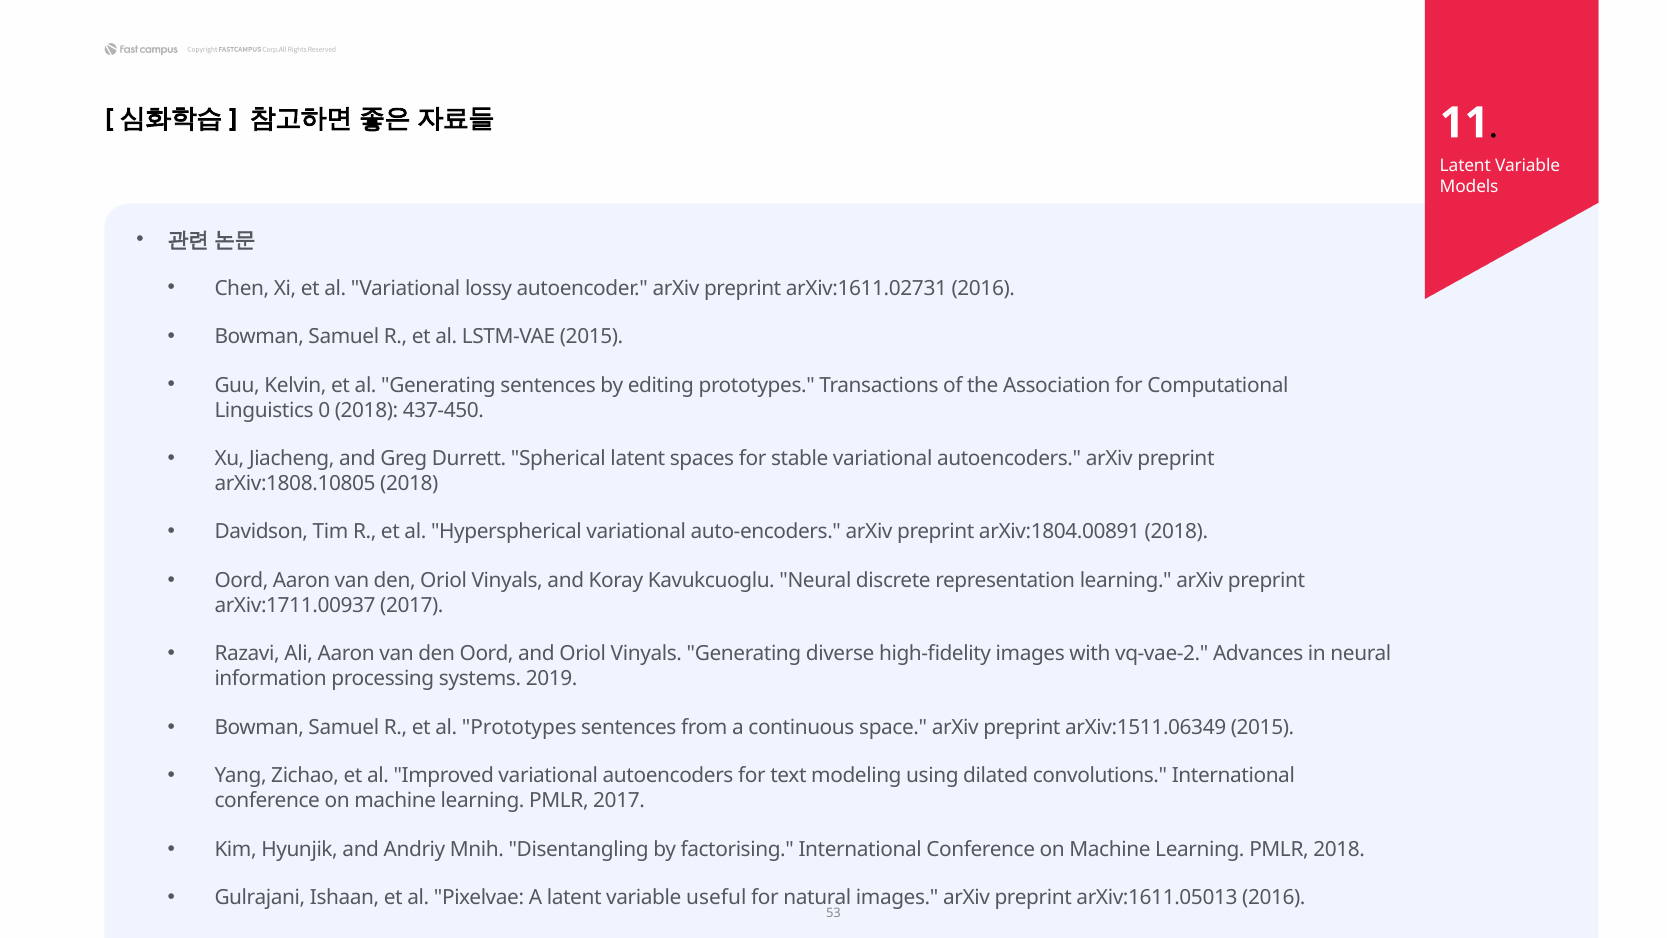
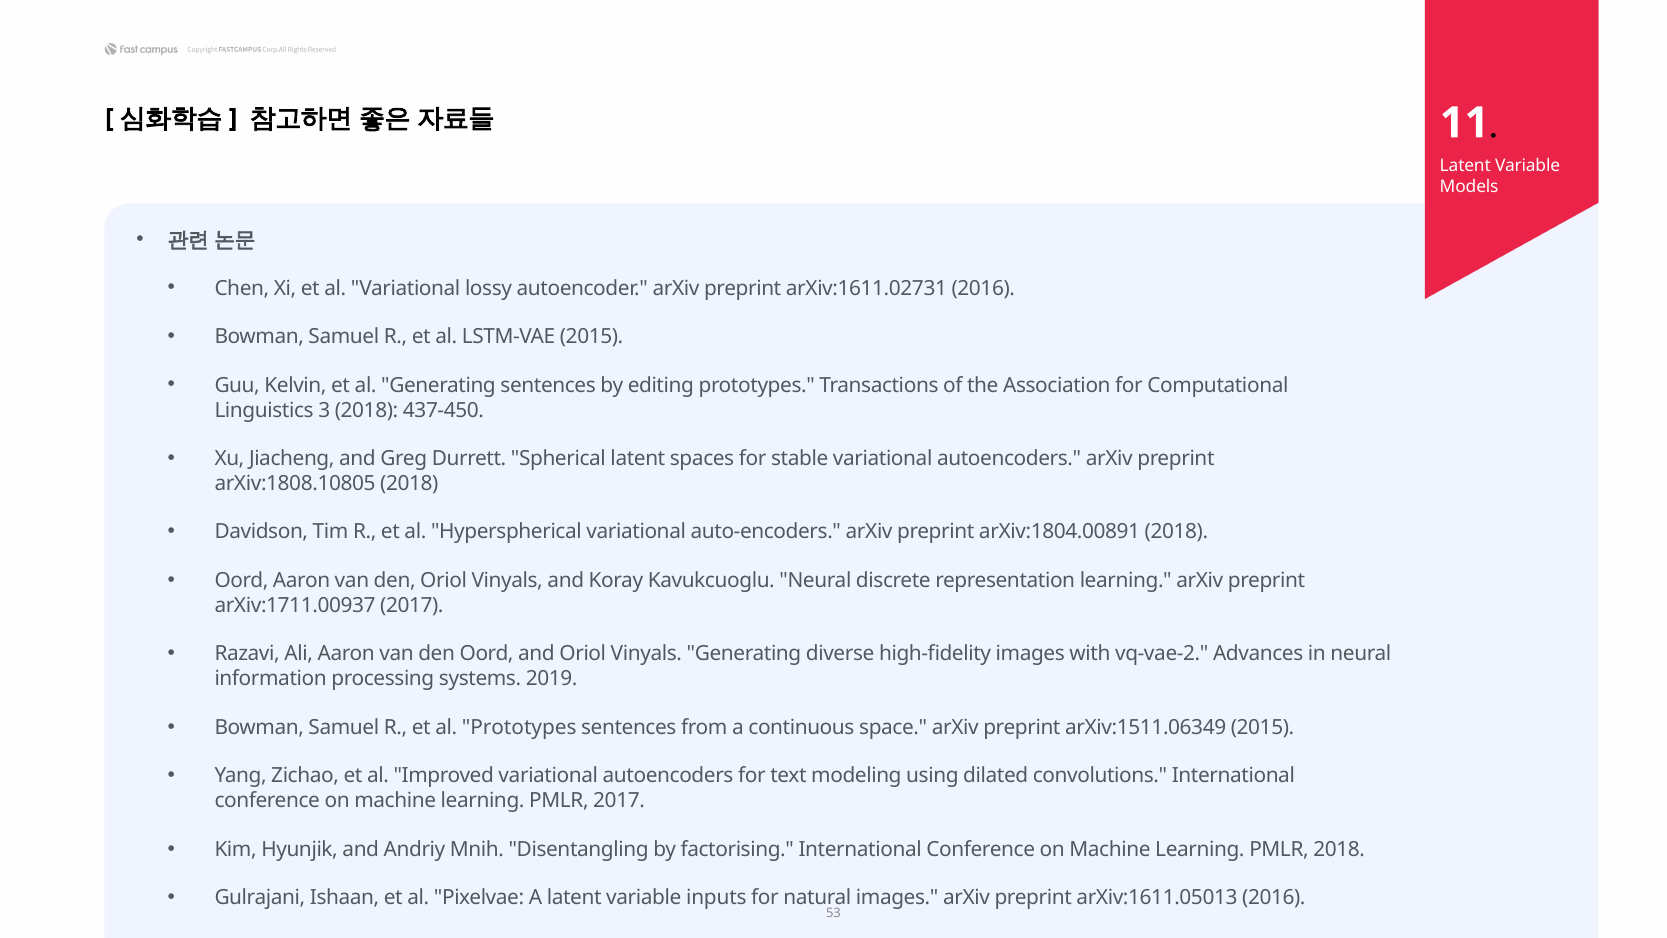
0: 0 -> 3
useful: useful -> inputs
